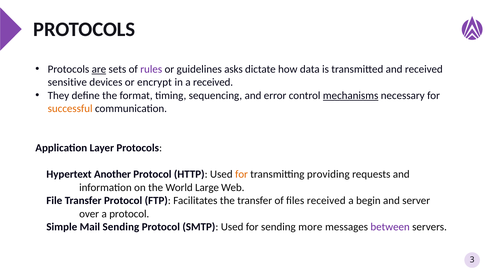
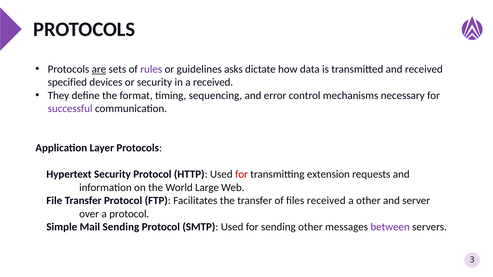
sensitive: sensitive -> specified
or encrypt: encrypt -> security
mechanisms underline: present -> none
successful colour: orange -> purple
Hypertext Another: Another -> Security
for at (241, 175) colour: orange -> red
providing: providing -> extension
a begin: begin -> other
sending more: more -> other
